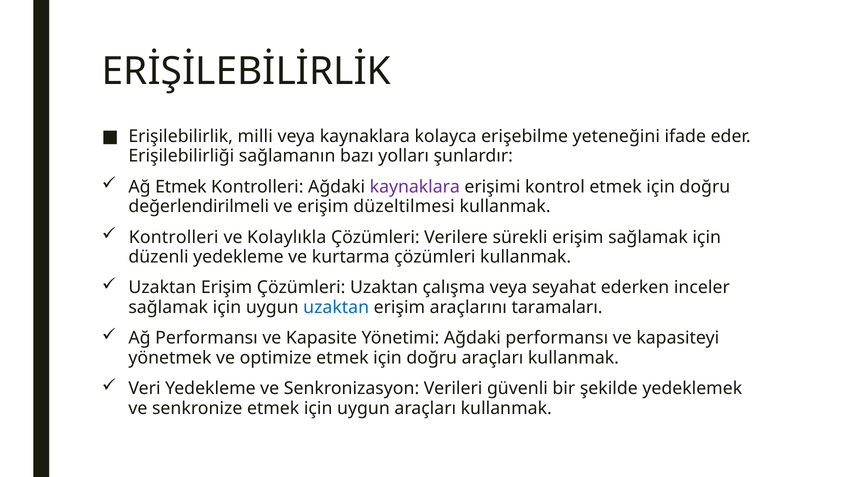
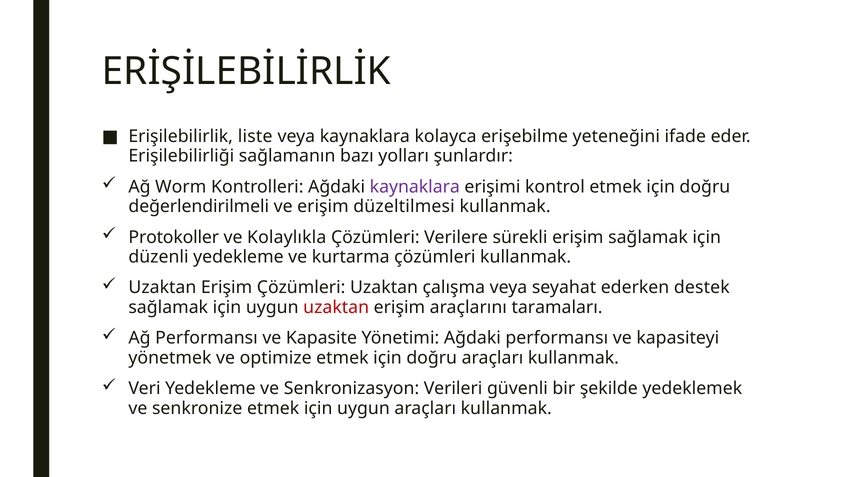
milli: milli -> liste
Ağ Etmek: Etmek -> Worm
Kontrolleri at (174, 237): Kontrolleri -> Protokoller
inceler: inceler -> destek
uzaktan at (336, 308) colour: blue -> red
